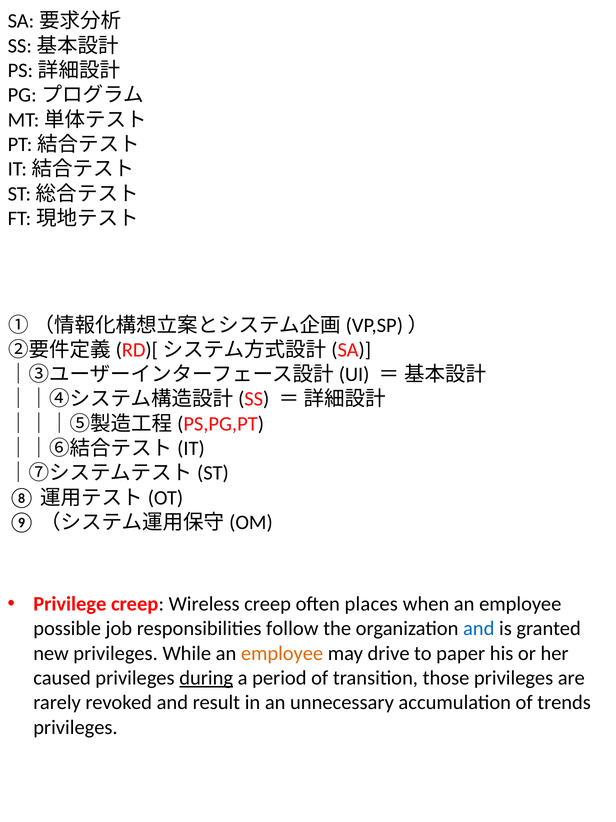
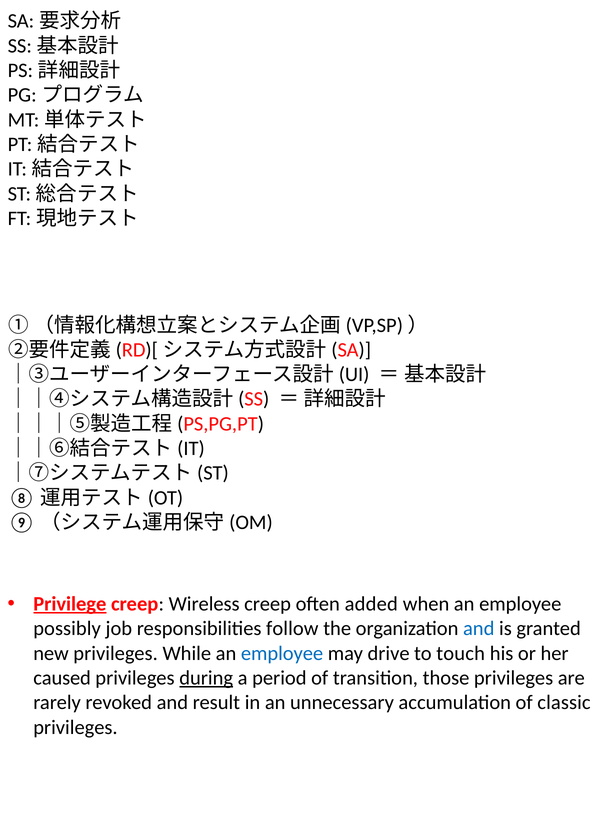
Privilege underline: none -> present
places: places -> added
possible: possible -> possibly
employee at (282, 653) colour: orange -> blue
paper: paper -> touch
trends: trends -> classic
